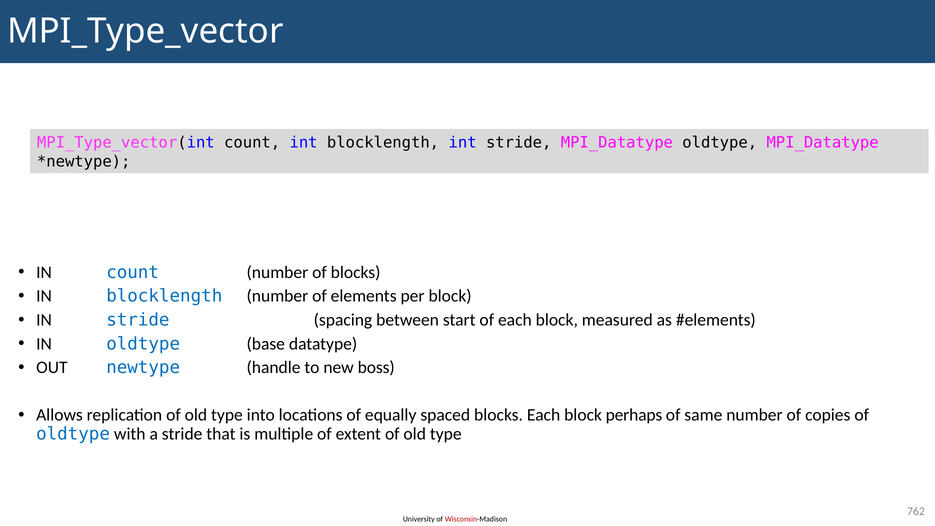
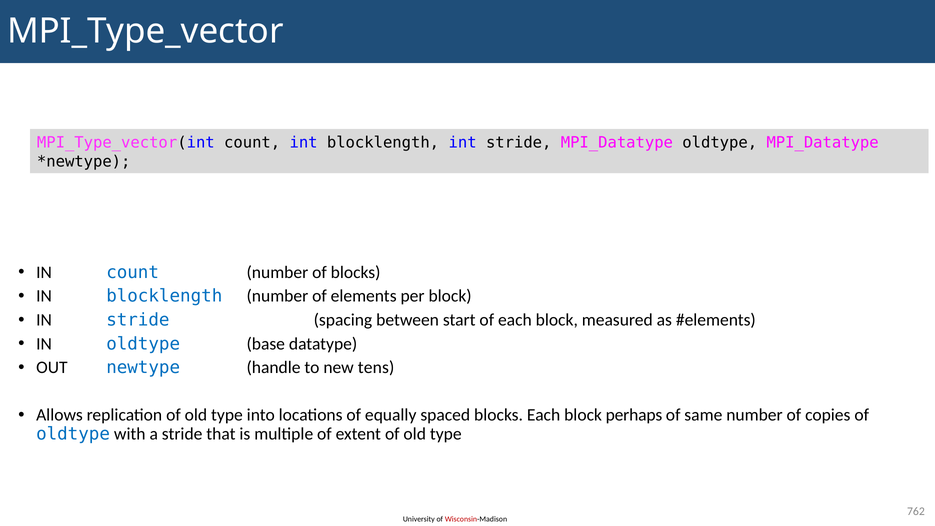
boss: boss -> tens
